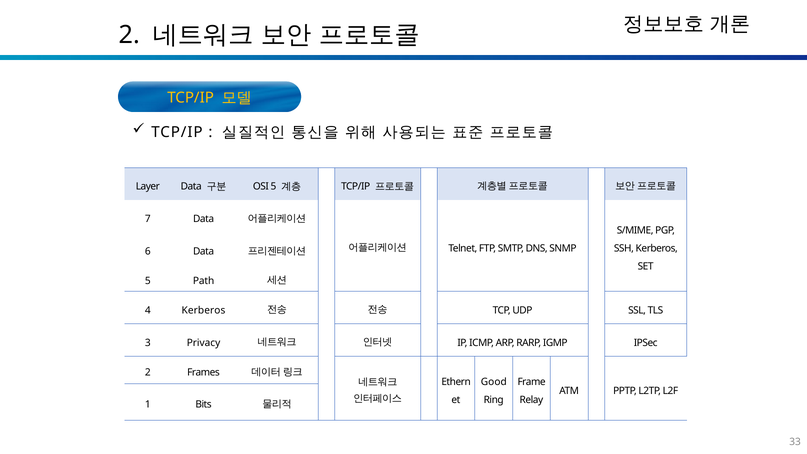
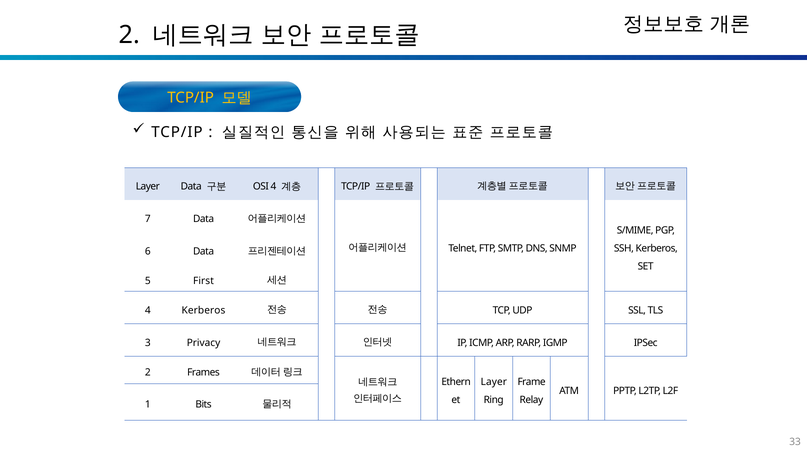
OSI 5: 5 -> 4
Path: Path -> First
Good at (494, 382): Good -> Layer
